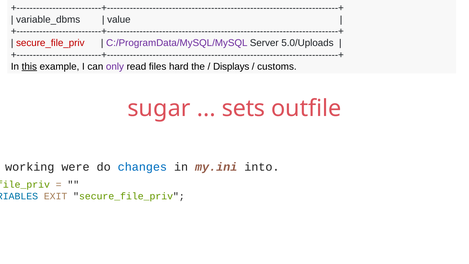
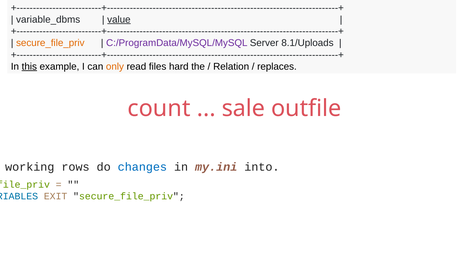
value underline: none -> present
secure_file_priv at (50, 43) colour: red -> orange
5.0/Uploads: 5.0/Uploads -> 8.1/Uploads
only colour: purple -> orange
Displays: Displays -> Relation
customs: customs -> replaces
sugar: sugar -> count
sets: sets -> sale
were: were -> rows
